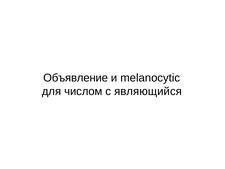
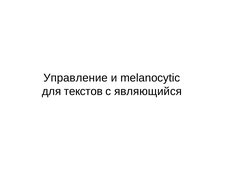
Объявление: Объявление -> Управление
числом: числом -> текстов
